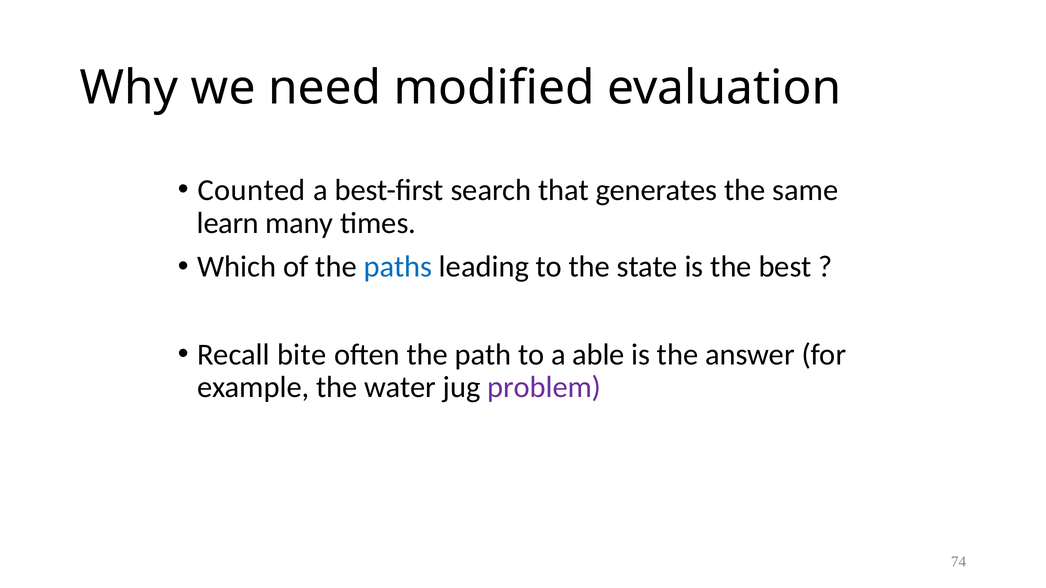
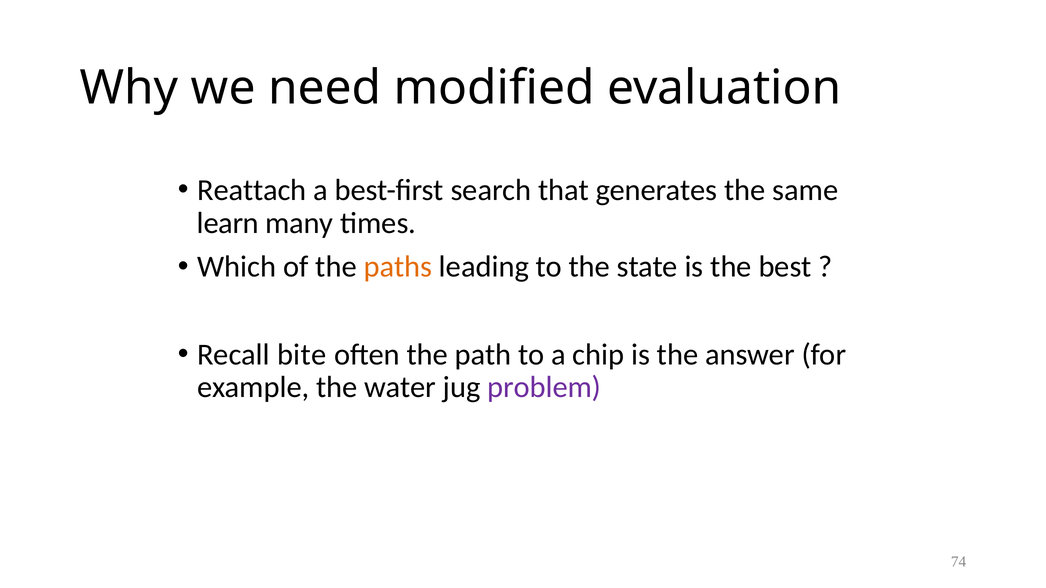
Counted: Counted -> Reattach
paths colour: blue -> orange
able: able -> chip
